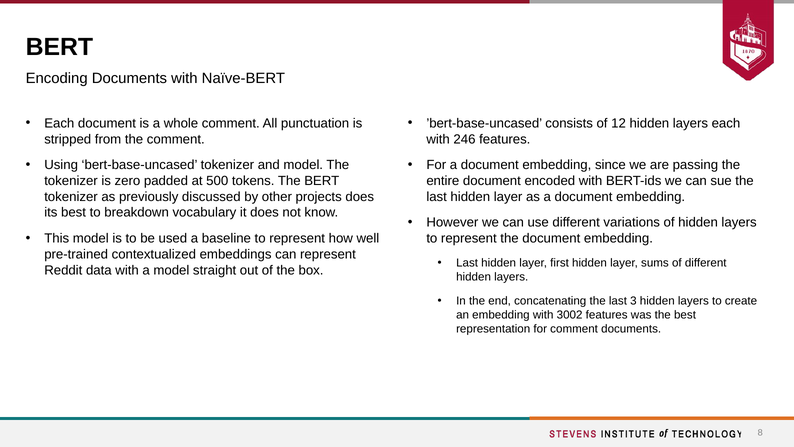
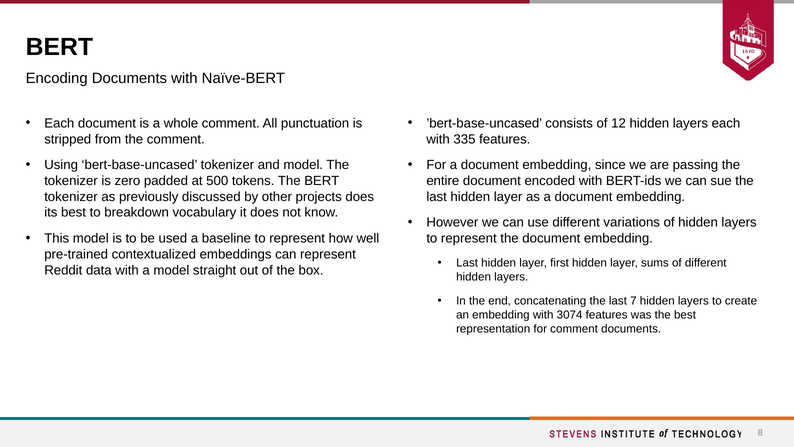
246: 246 -> 335
3: 3 -> 7
3002: 3002 -> 3074
